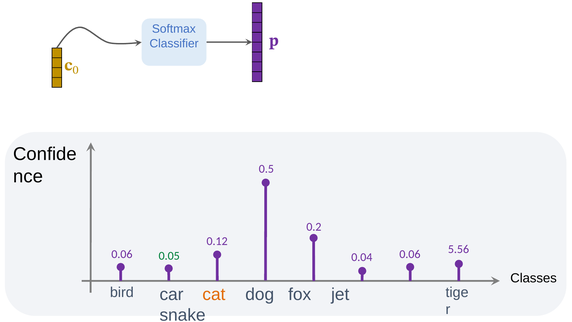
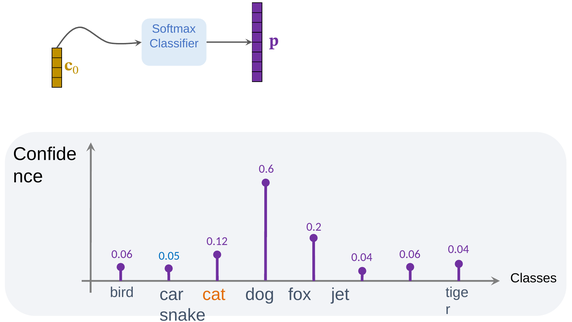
0.5: 0.5 -> 0.6
0.04 0.06 5.56: 5.56 -> 0.04
0.05 colour: green -> blue
